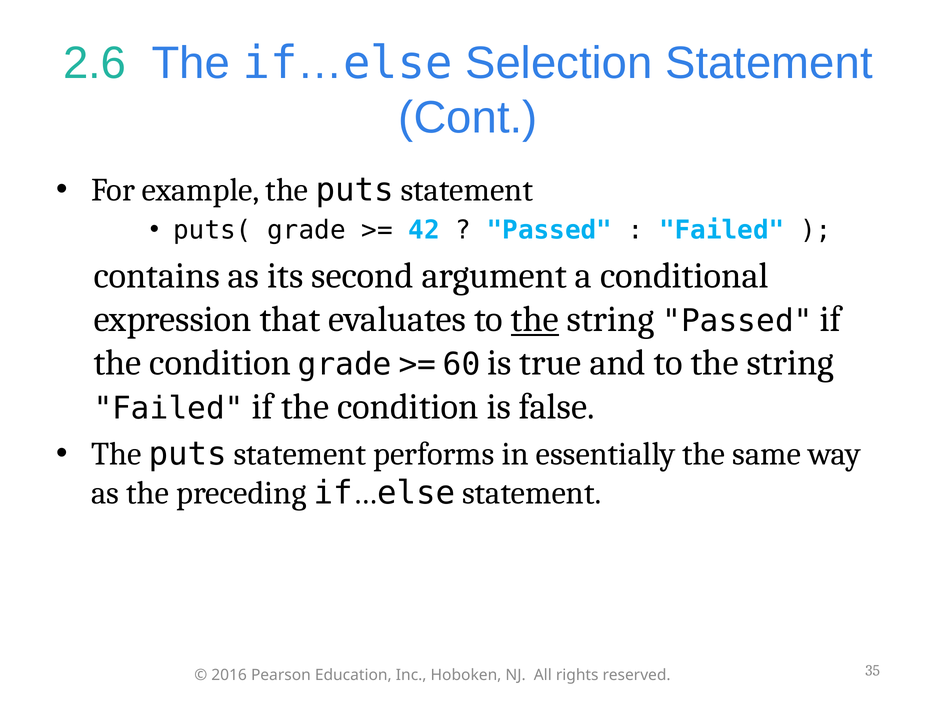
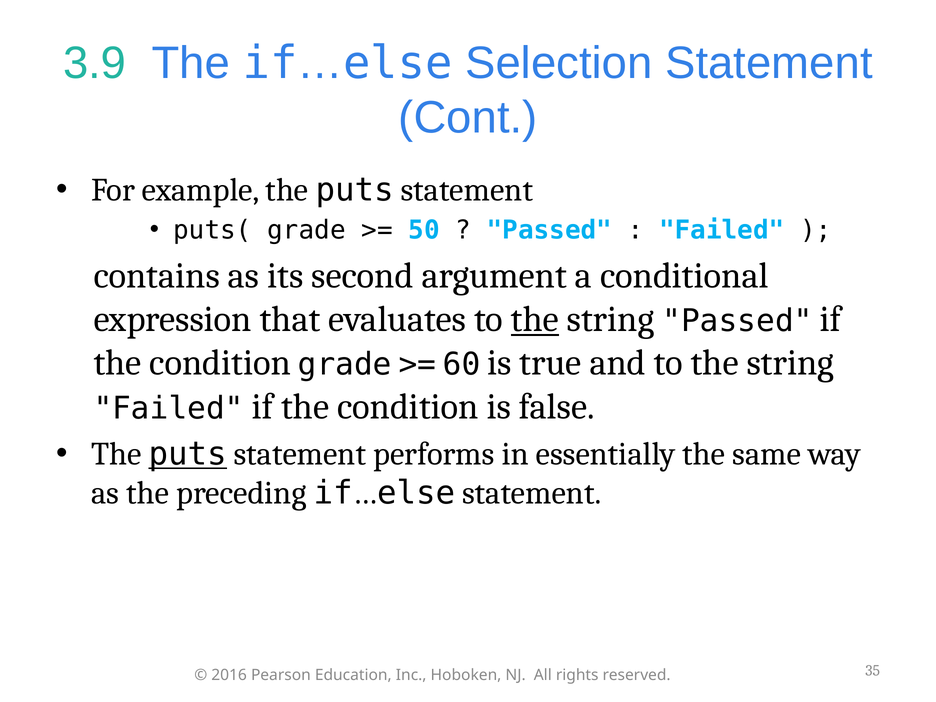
2.6: 2.6 -> 3.9
42: 42 -> 50
puts at (188, 454) underline: none -> present
